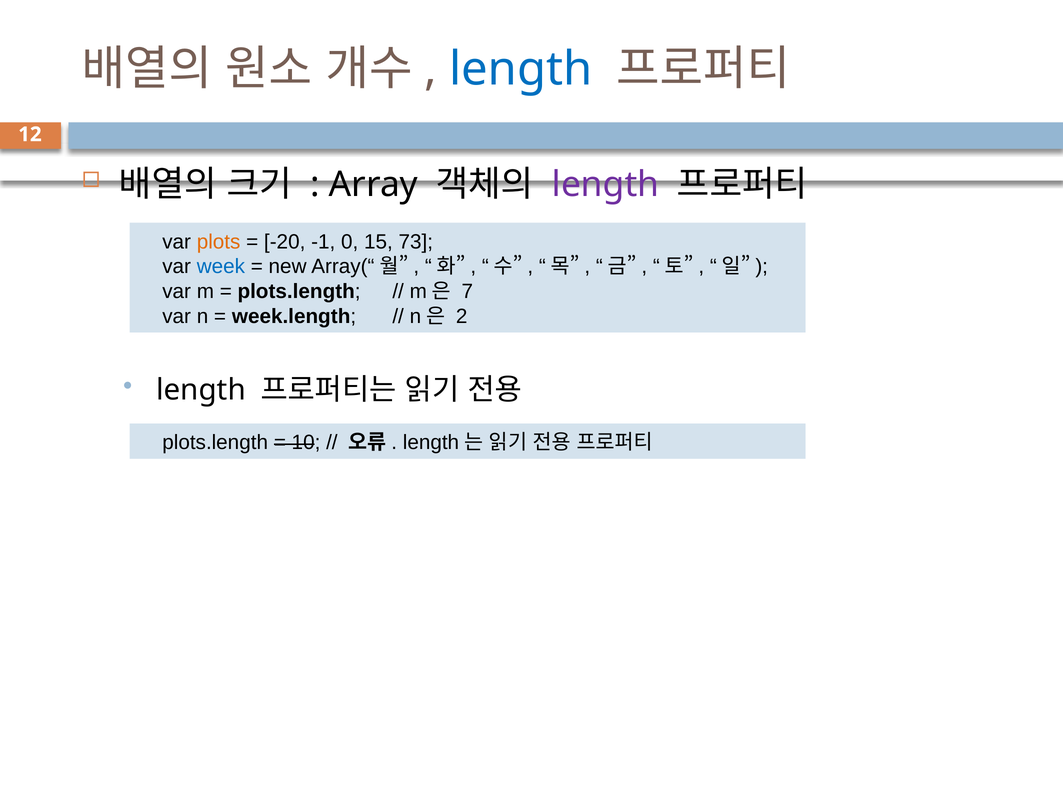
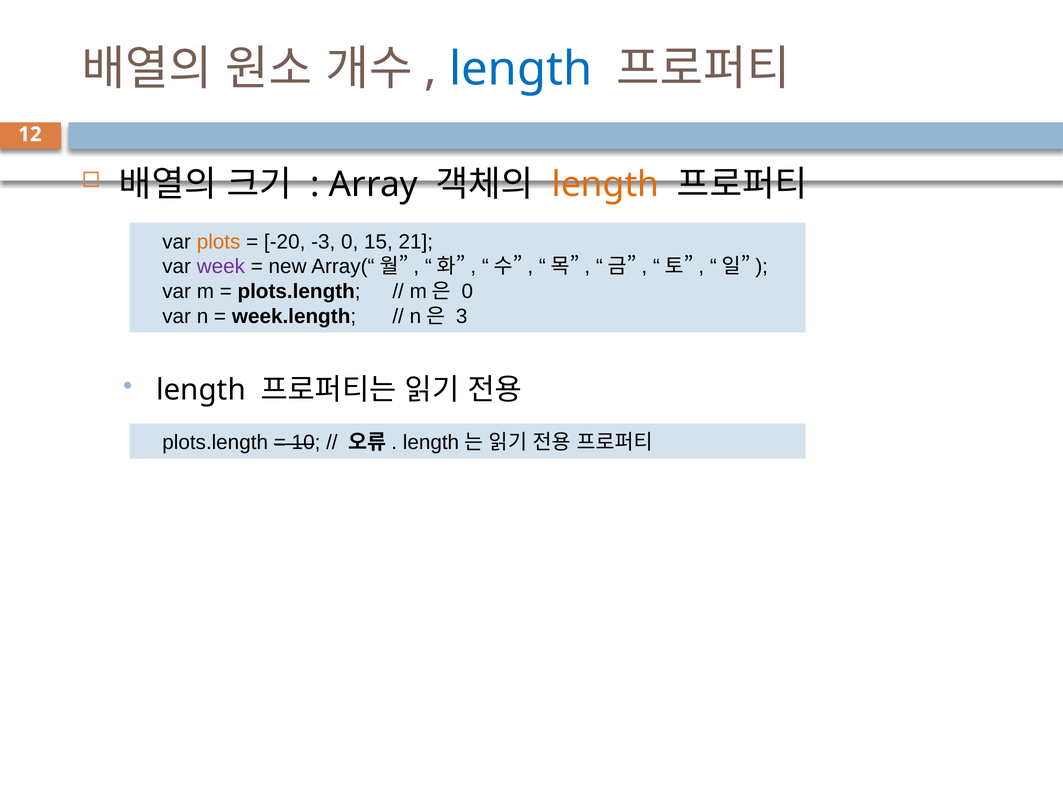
length at (606, 185) colour: purple -> orange
-1: -1 -> -3
73: 73 -> 21
week colour: blue -> purple
7 at (467, 292): 7 -> 0
2: 2 -> 3
